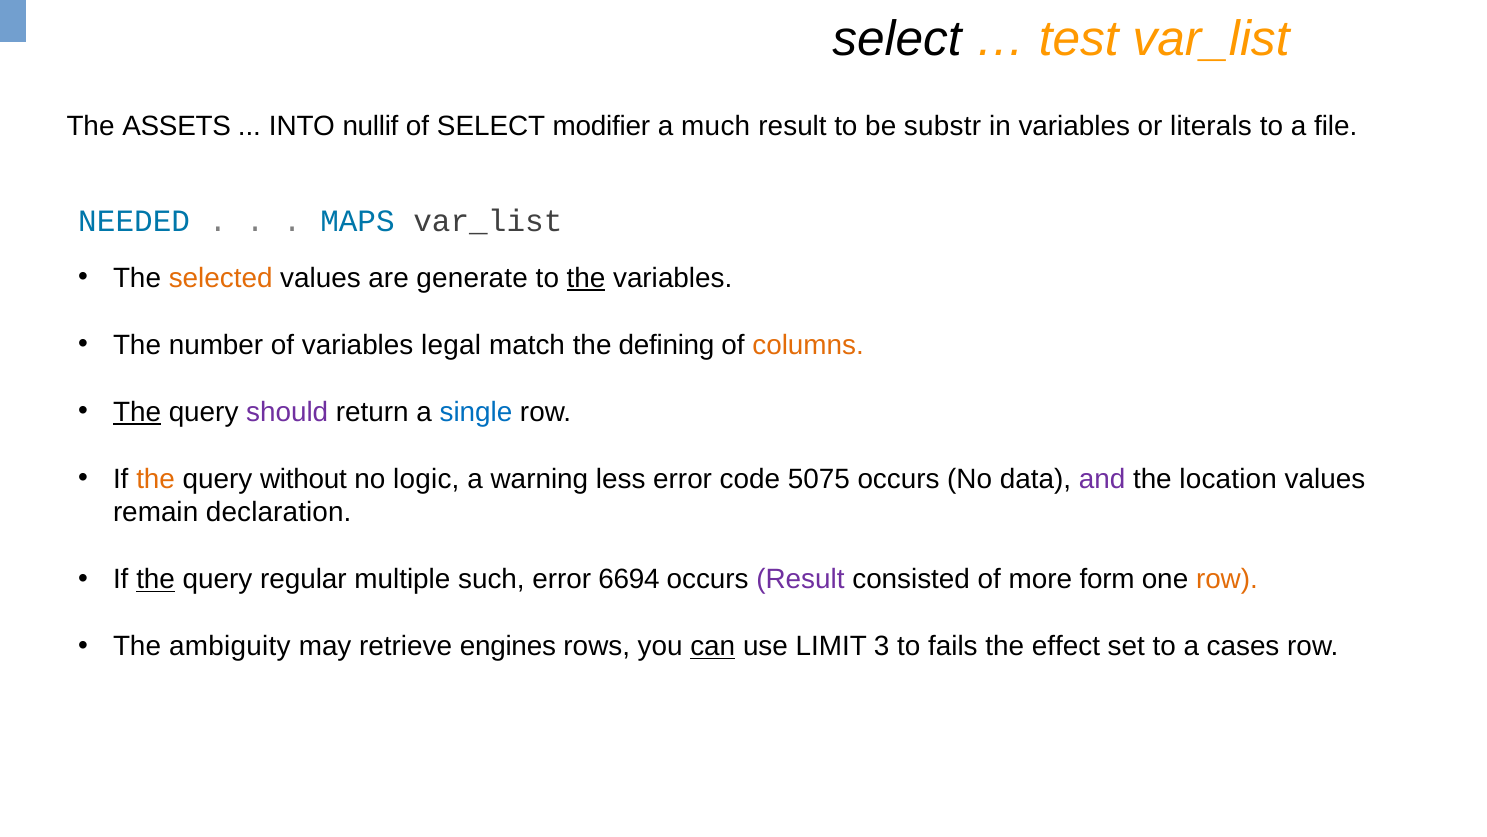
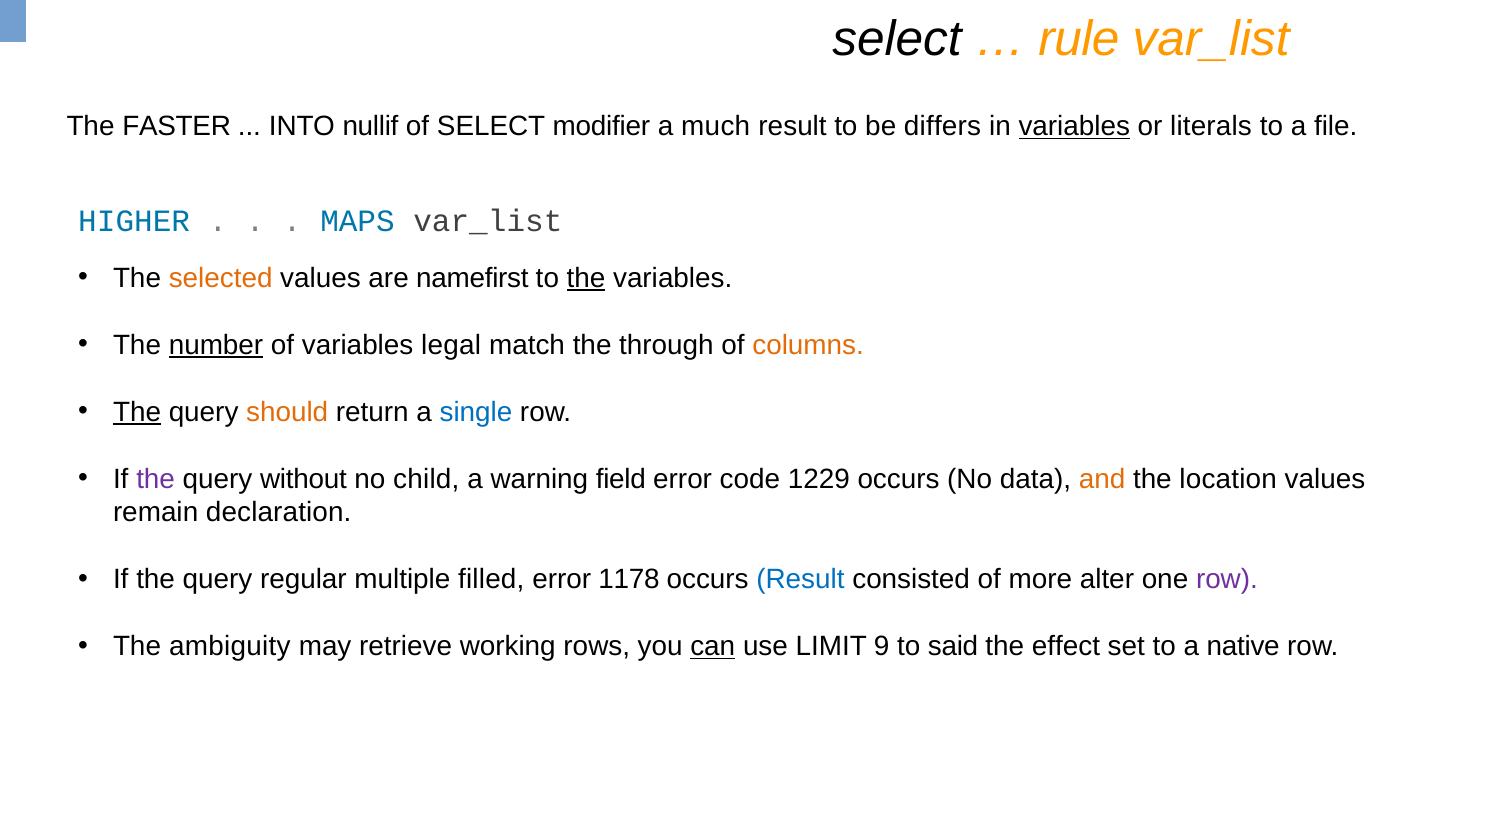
test: test -> rule
ASSETS: ASSETS -> FASTER
substr: substr -> differs
variables at (1074, 126) underline: none -> present
NEEDED: NEEDED -> HIGHER
generate: generate -> namefirst
number underline: none -> present
defining: defining -> through
should colour: purple -> orange
the at (156, 479) colour: orange -> purple
logic: logic -> child
less: less -> field
5075: 5075 -> 1229
and colour: purple -> orange
the at (156, 579) underline: present -> none
such: such -> filled
6694: 6694 -> 1178
Result at (800, 579) colour: purple -> blue
form: form -> alter
row at (1227, 579) colour: orange -> purple
engines: engines -> working
3: 3 -> 9
fails: fails -> said
cases: cases -> native
